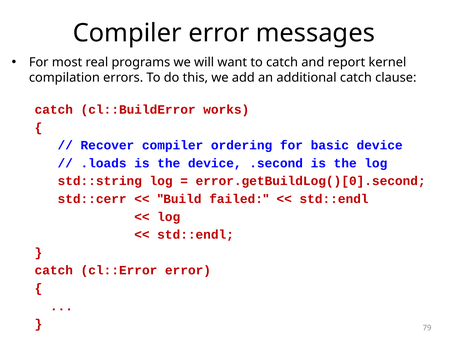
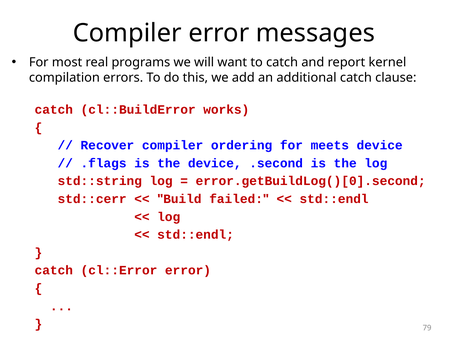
basic: basic -> meets
.loads: .loads -> .flags
